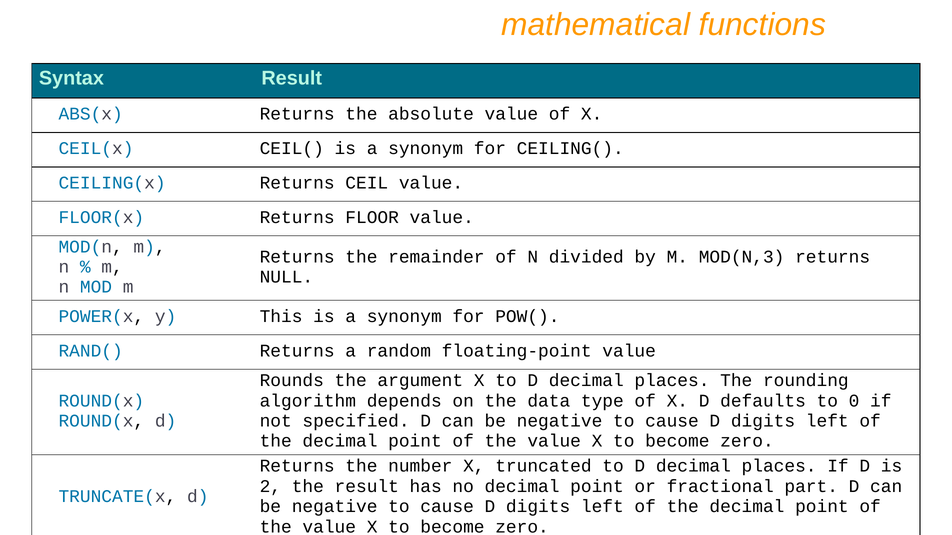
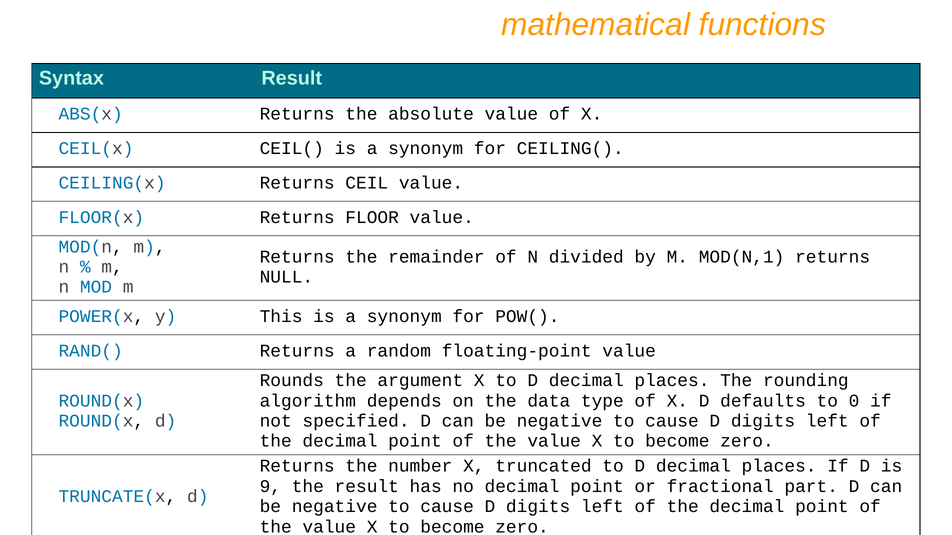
MOD(N,3: MOD(N,3 -> MOD(N,1
2: 2 -> 9
